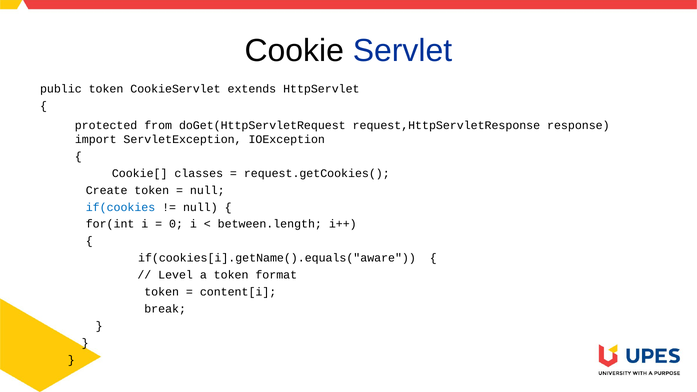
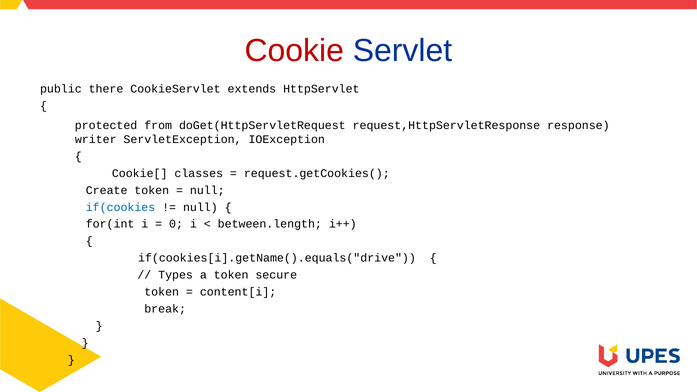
Cookie colour: black -> red
public token: token -> there
import: import -> writer
if(cookies[i].getName().equals("aware: if(cookies[i].getName().equals("aware -> if(cookies[i].getName().equals("drive
Level: Level -> Types
format: format -> secure
